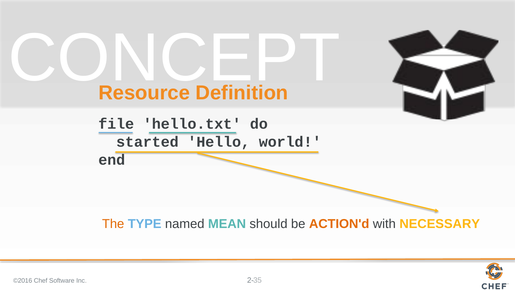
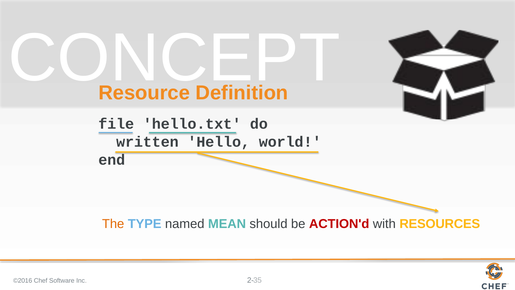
started: started -> written
ACTION'd colour: orange -> red
NECESSARY: NECESSARY -> RESOURCES
